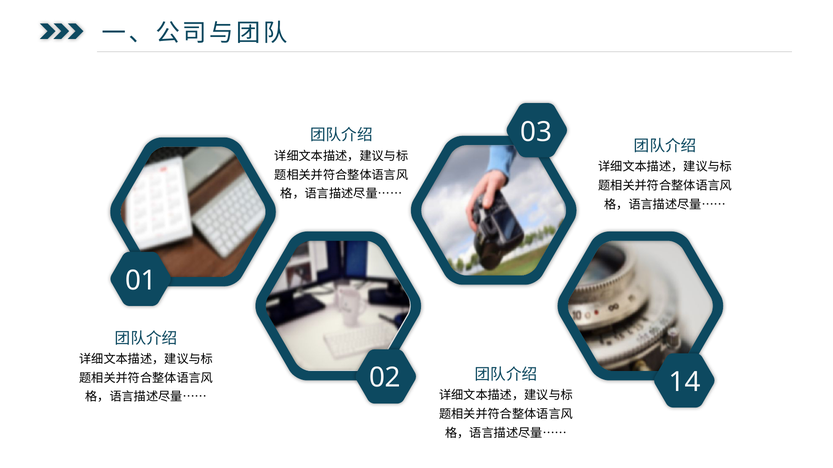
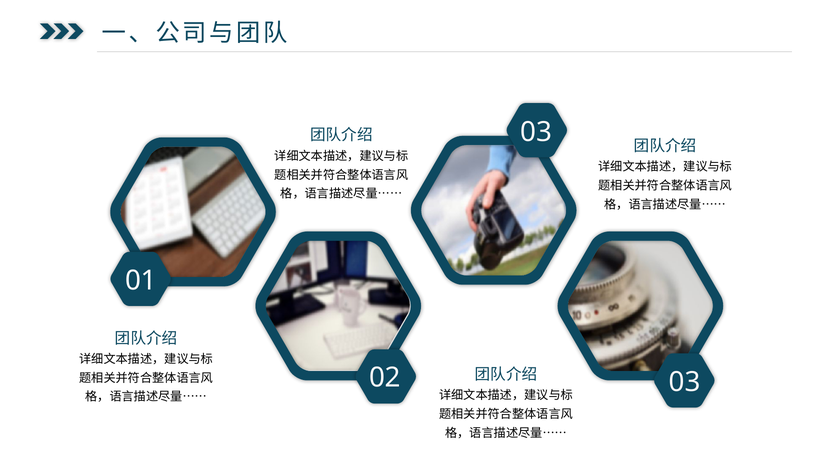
02 14: 14 -> 03
